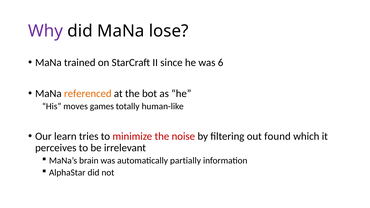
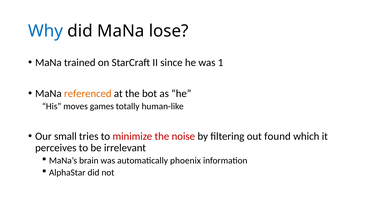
Why colour: purple -> blue
6: 6 -> 1
learn: learn -> small
partially: partially -> phoenix
